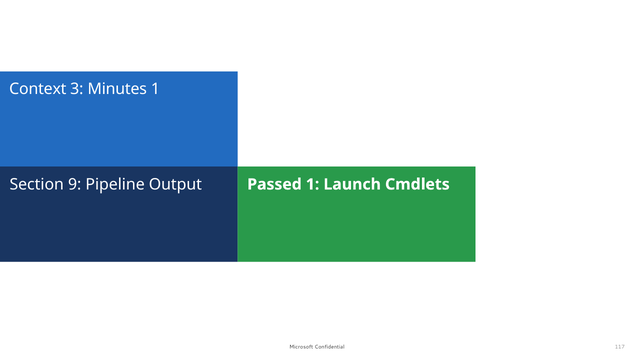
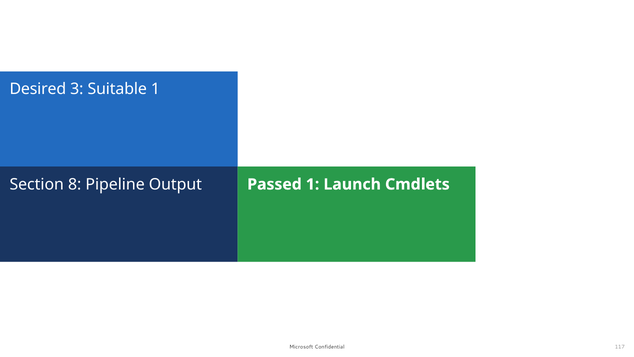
Context: Context -> Desired
Minutes: Minutes -> Suitable
9: 9 -> 8
